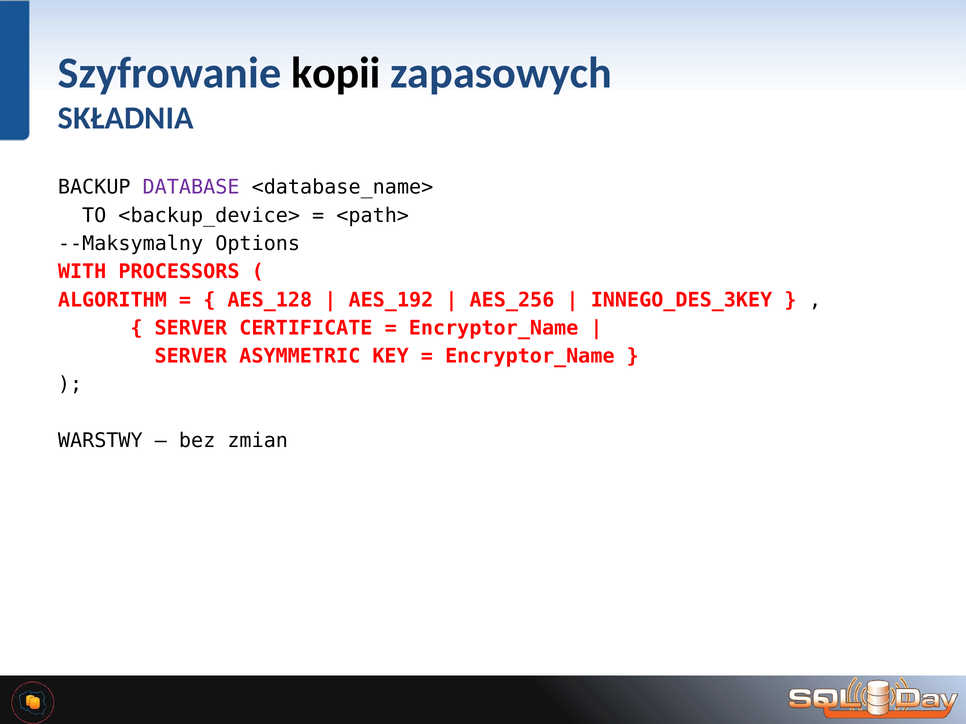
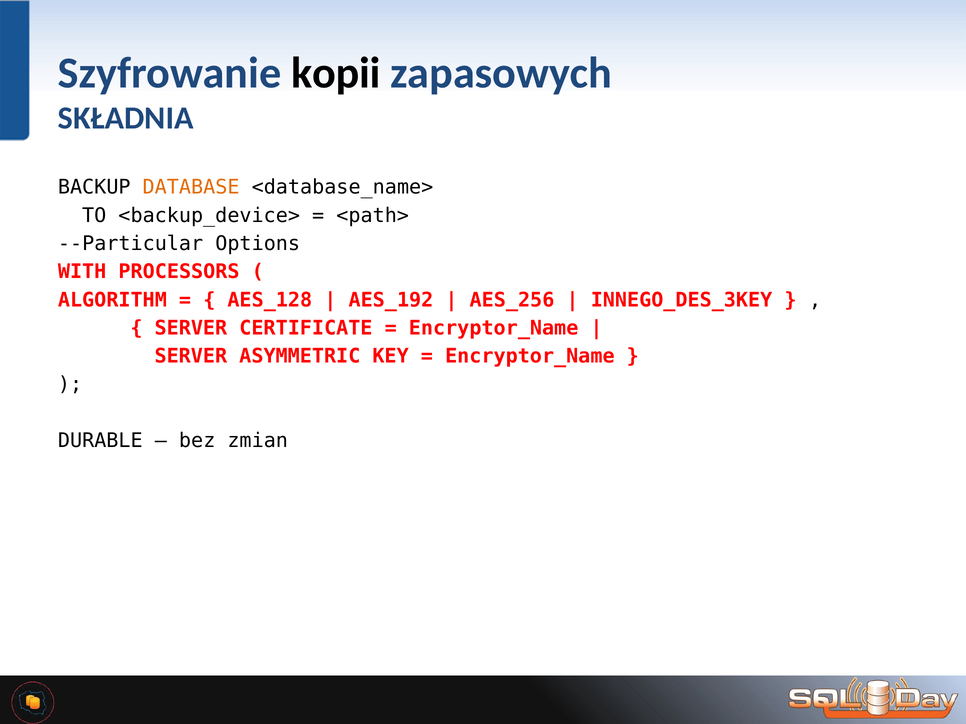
DATABASE colour: purple -> orange
--Maksymalny: --Maksymalny -> --Particular
WARSTWY: WARSTWY -> DURABLE
